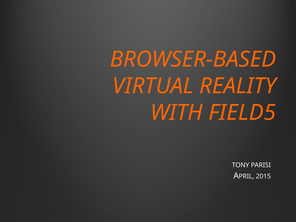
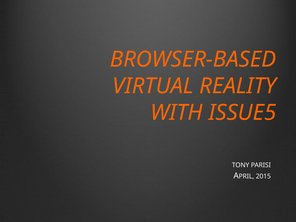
FIELD5: FIELD5 -> ISSUE5
